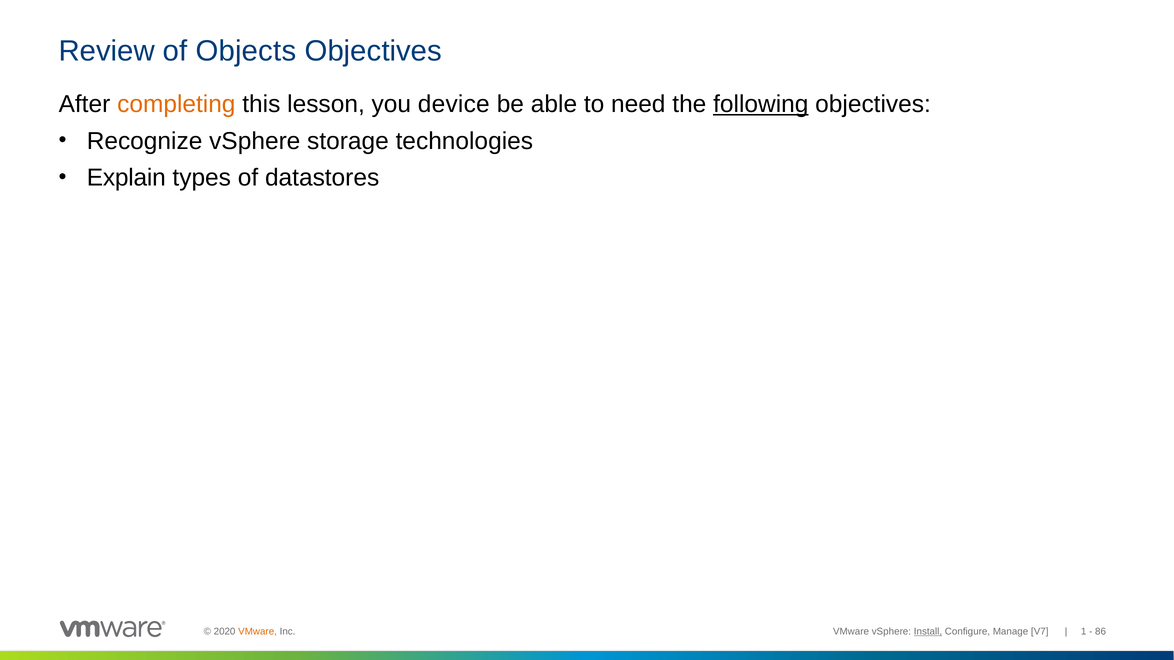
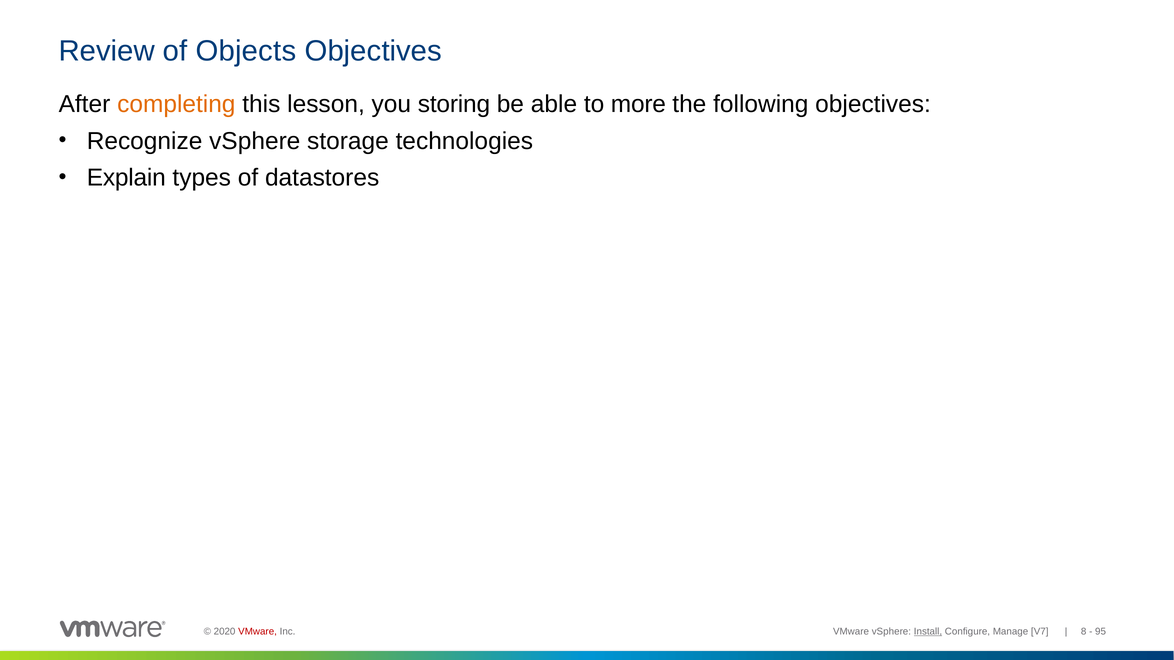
device: device -> storing
need: need -> more
following underline: present -> none
VMware at (258, 632) colour: orange -> red
1: 1 -> 8
86: 86 -> 95
